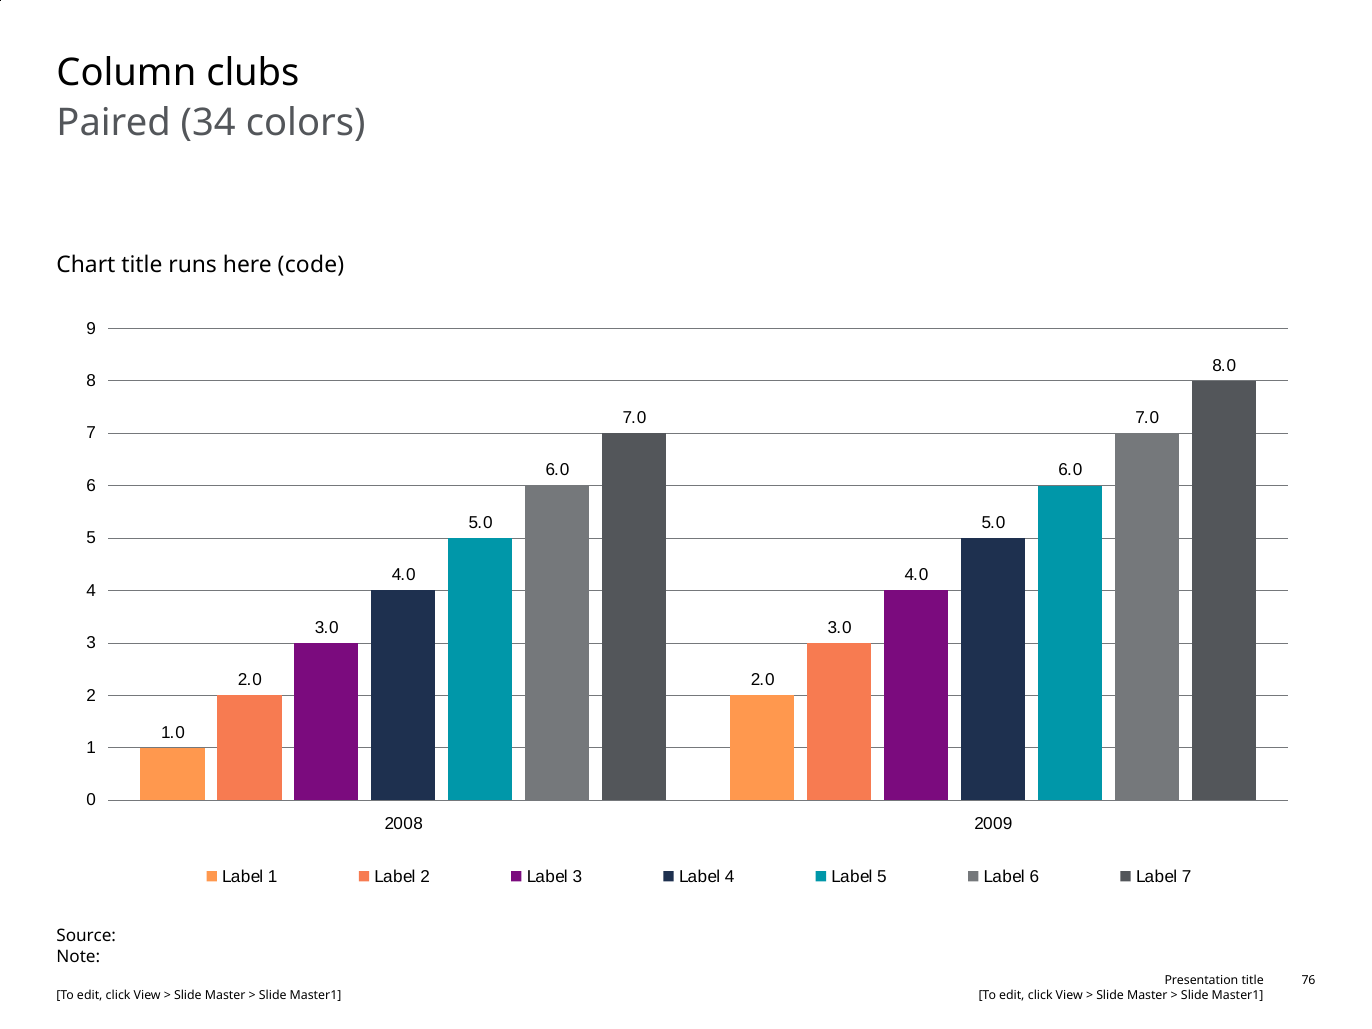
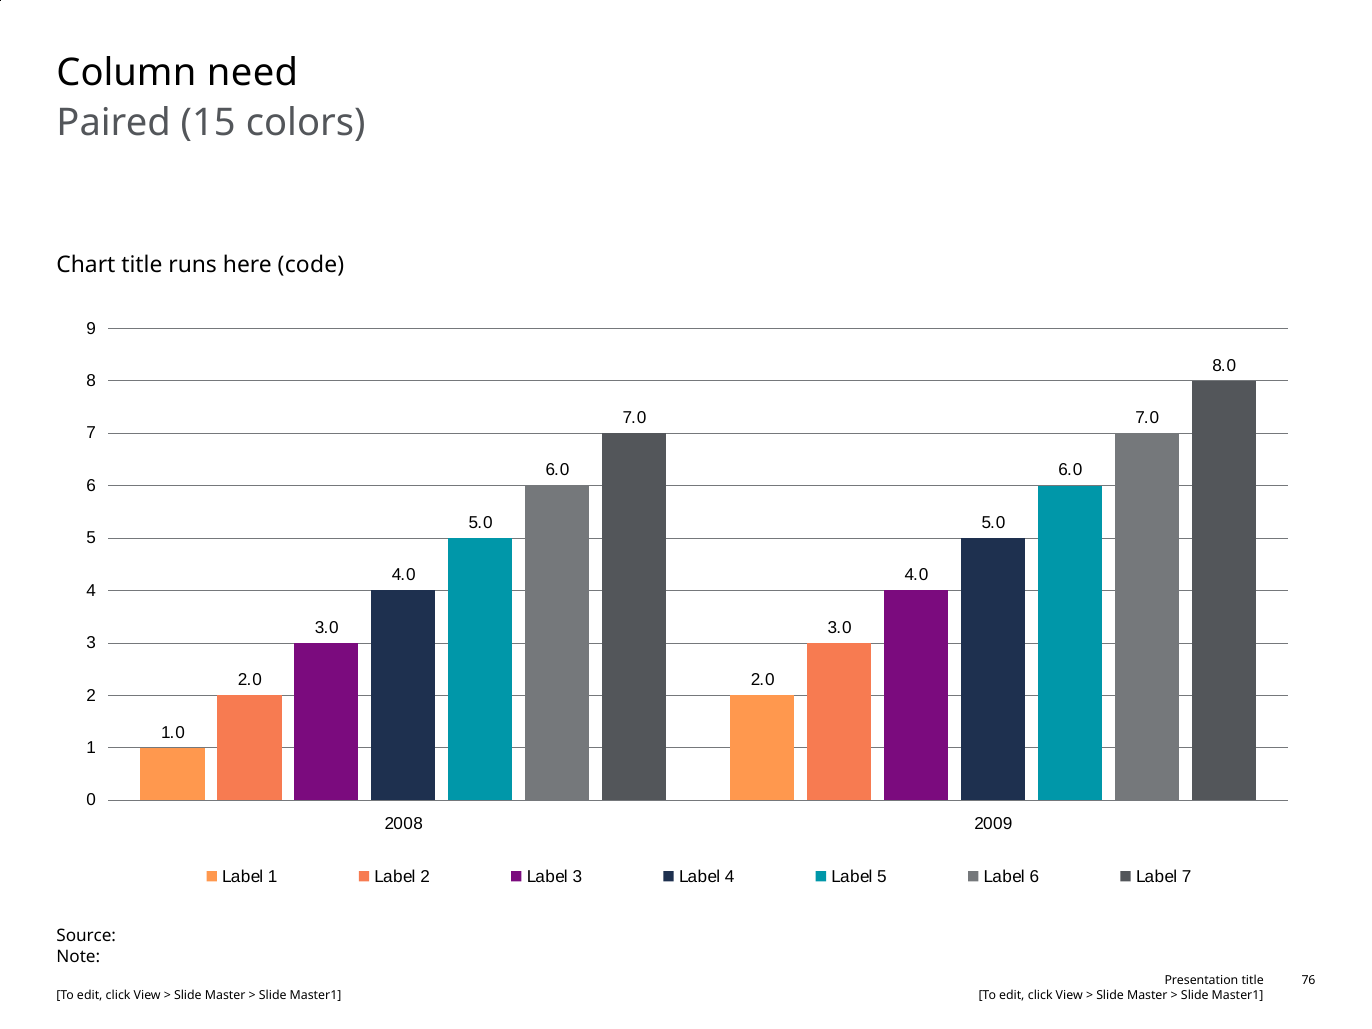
clubs: clubs -> need
34: 34 -> 15
